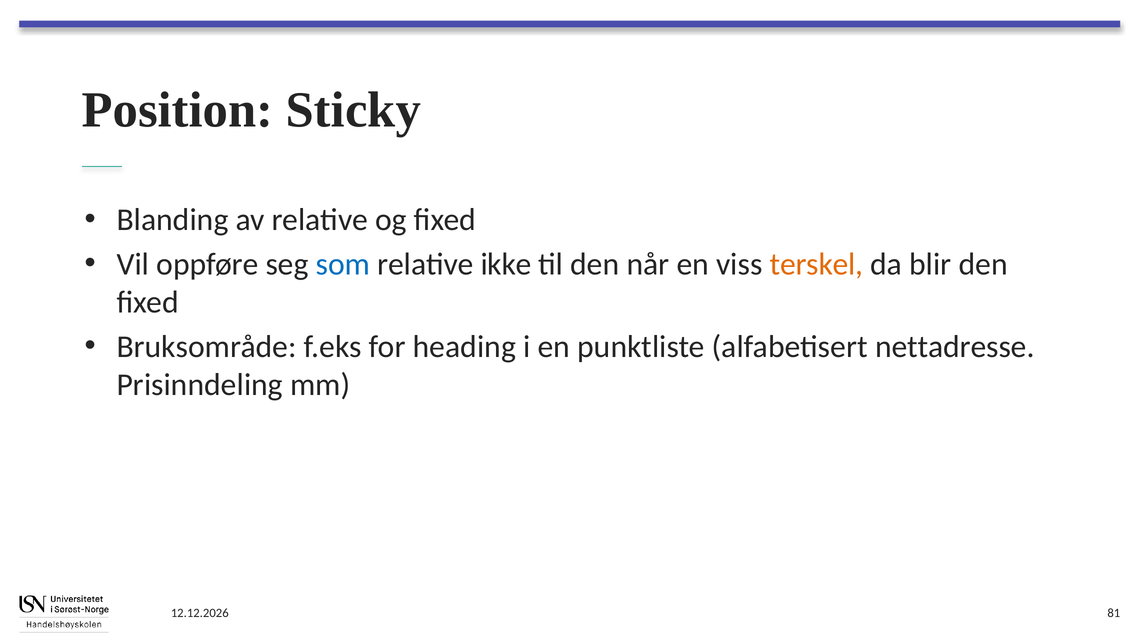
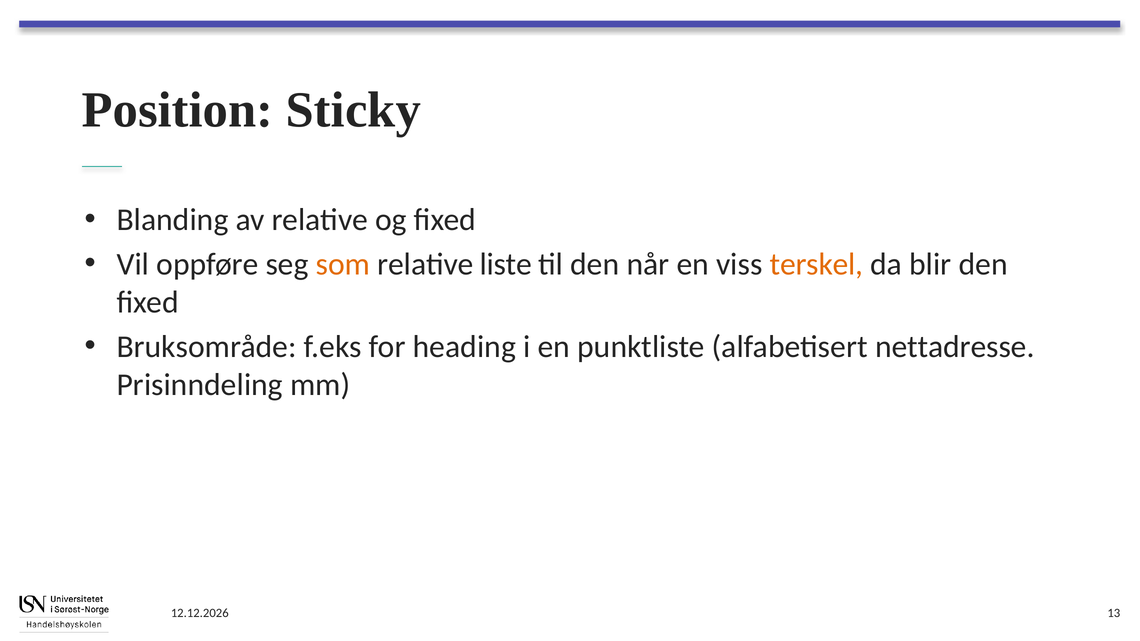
som colour: blue -> orange
ikke: ikke -> liste
81: 81 -> 13
